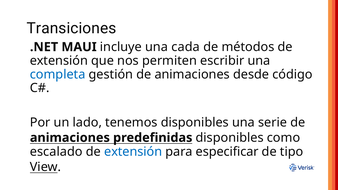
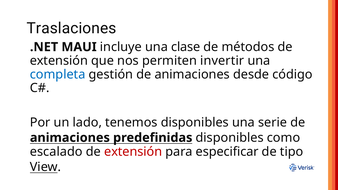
Transiciones: Transiciones -> Traslaciones
cada: cada -> clase
escribir: escribir -> invertir
extensión at (133, 152) colour: blue -> red
